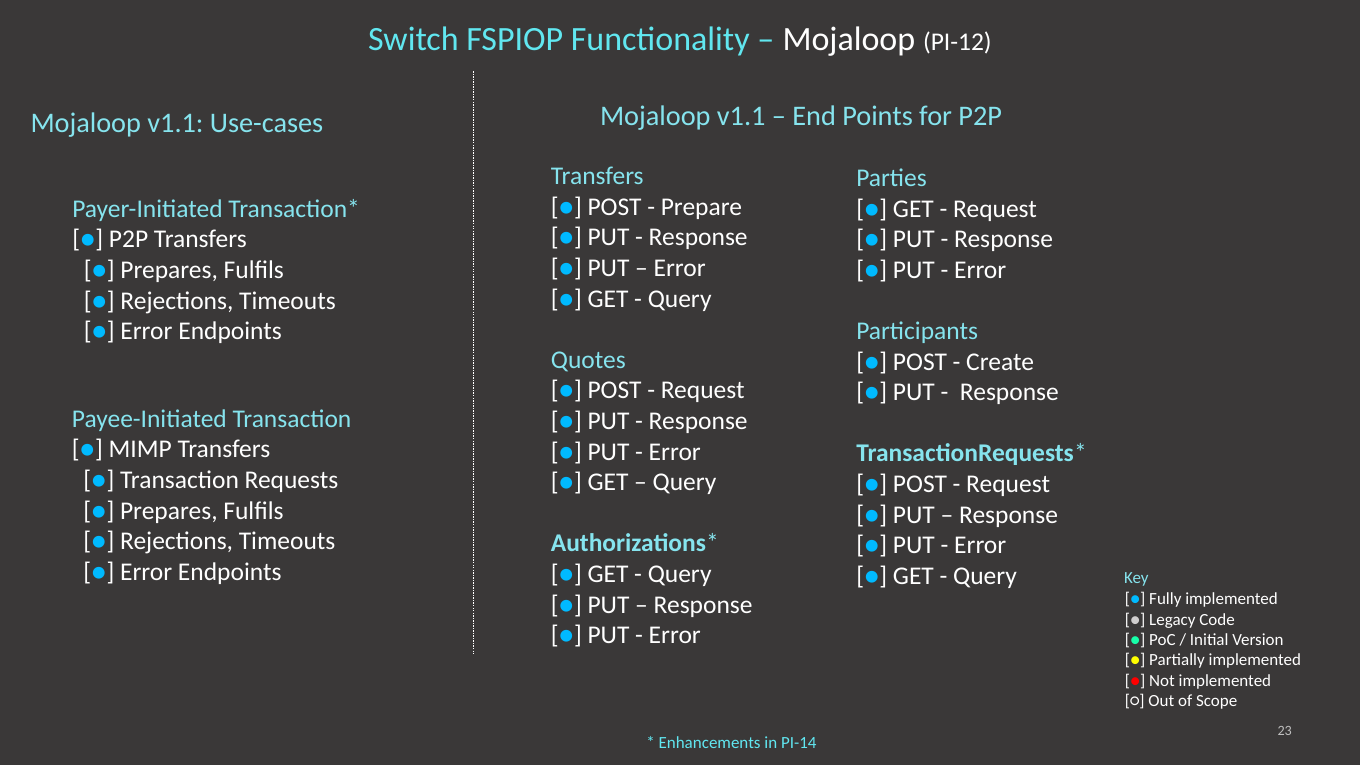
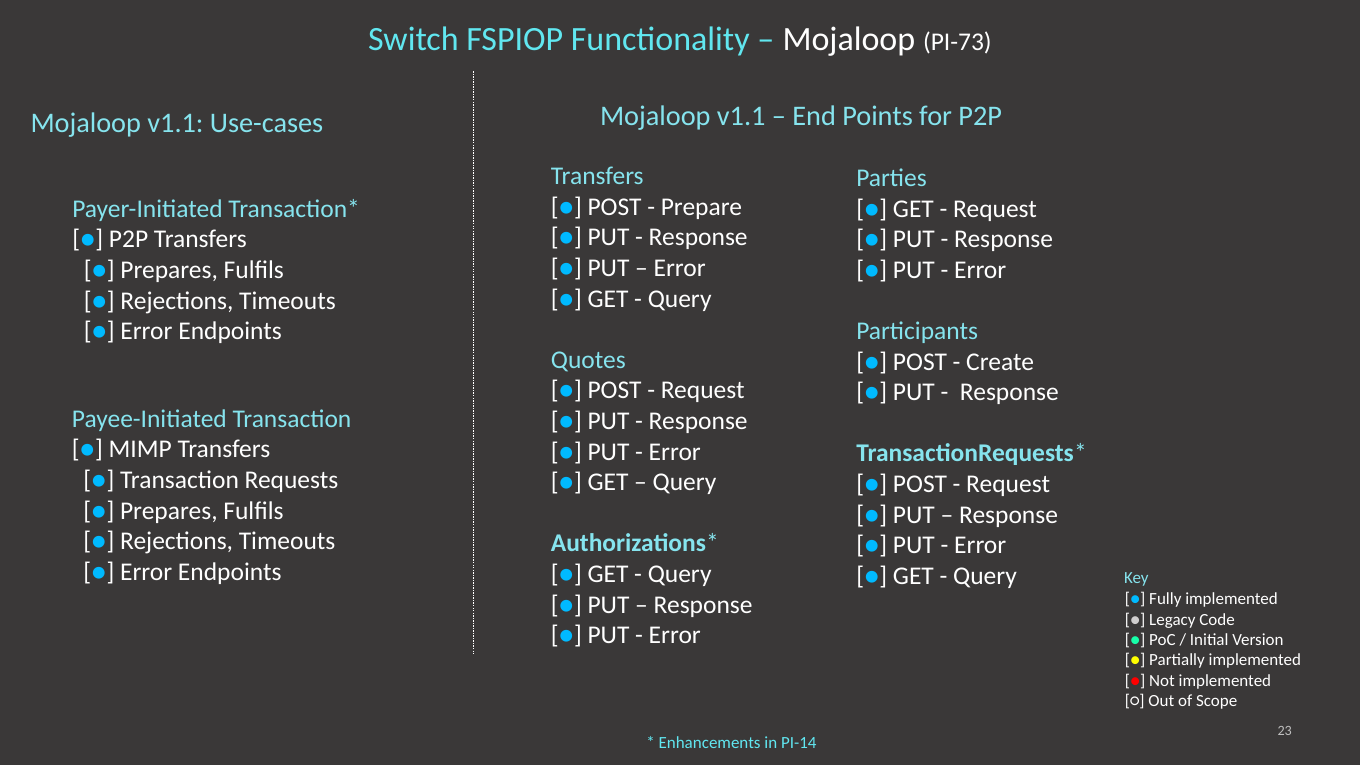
PI-12: PI-12 -> PI-73
